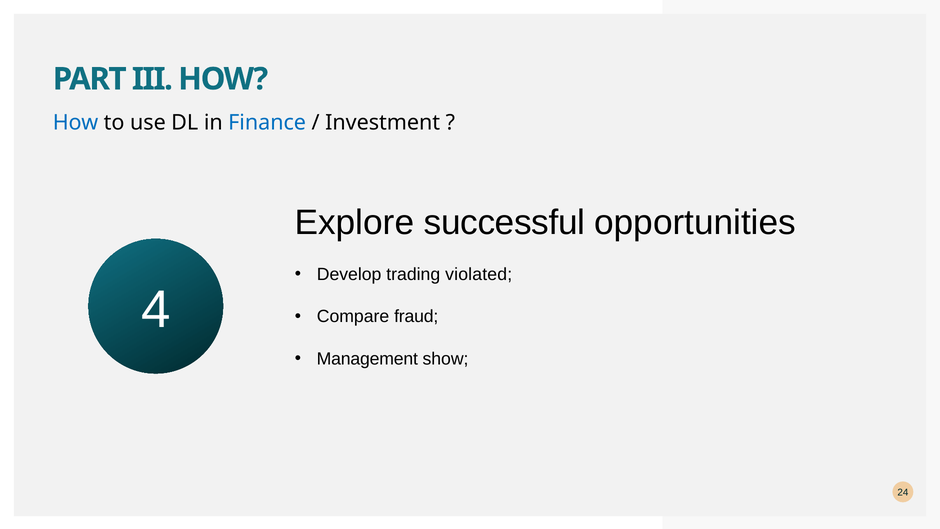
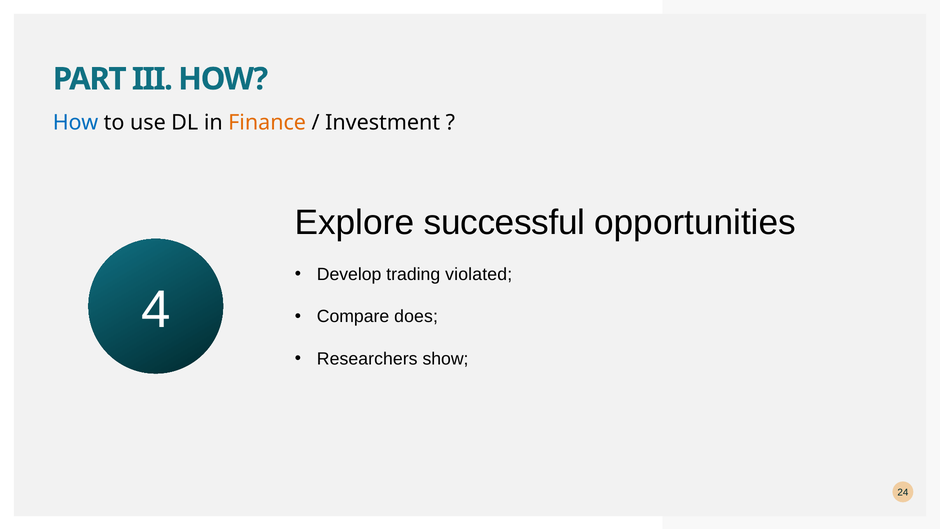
Finance colour: blue -> orange
fraud: fraud -> does
Management: Management -> Researchers
